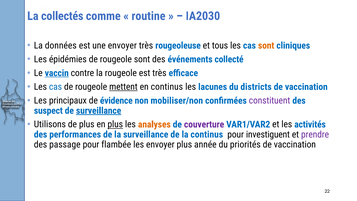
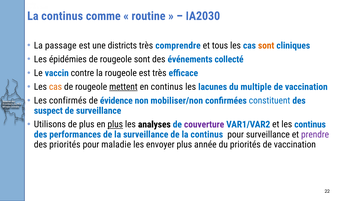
collectés at (62, 16): collectés -> continus
données: données -> passage
une envoyer: envoyer -> districts
rougeoleuse: rougeoleuse -> comprendre
vaccin underline: present -> none
cas at (56, 87) colour: blue -> orange
districts: districts -> multiple
principaux: principaux -> confirmés
constituent colour: purple -> blue
surveillance at (99, 111) underline: present -> none
analyses colour: orange -> black
les activités: activités -> continus
pour investiguent: investiguent -> surveillance
des passage: passage -> priorités
flambée: flambée -> maladie
